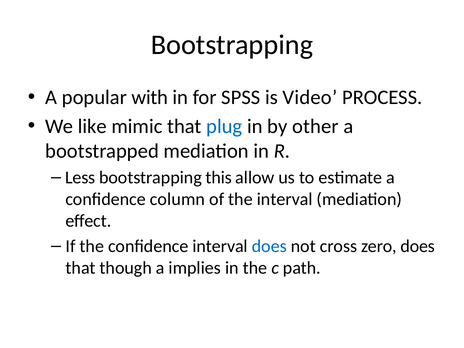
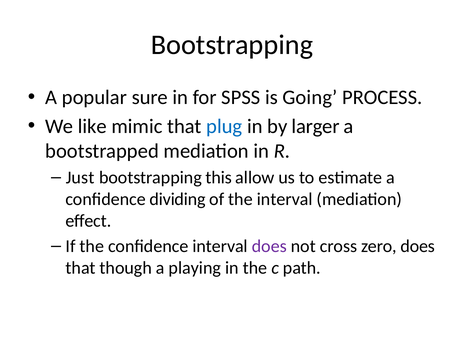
with: with -> sure
Video: Video -> Going
other: other -> larger
Less: Less -> Just
column: column -> dividing
does at (269, 246) colour: blue -> purple
implies: implies -> playing
